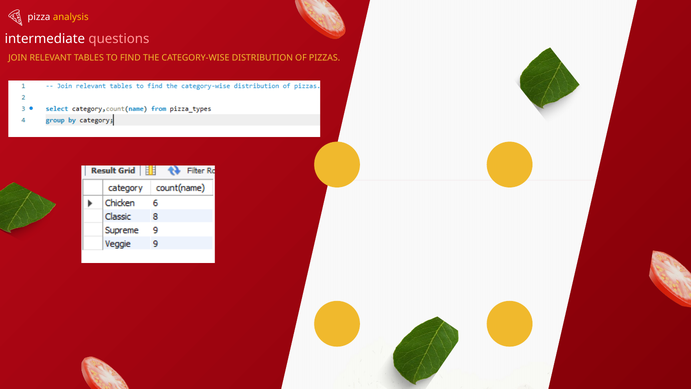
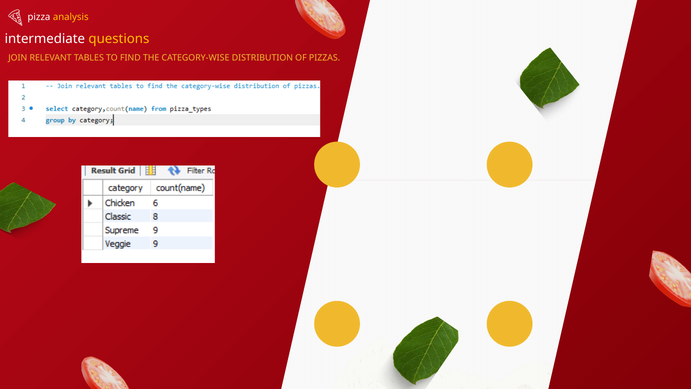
questions colour: pink -> yellow
